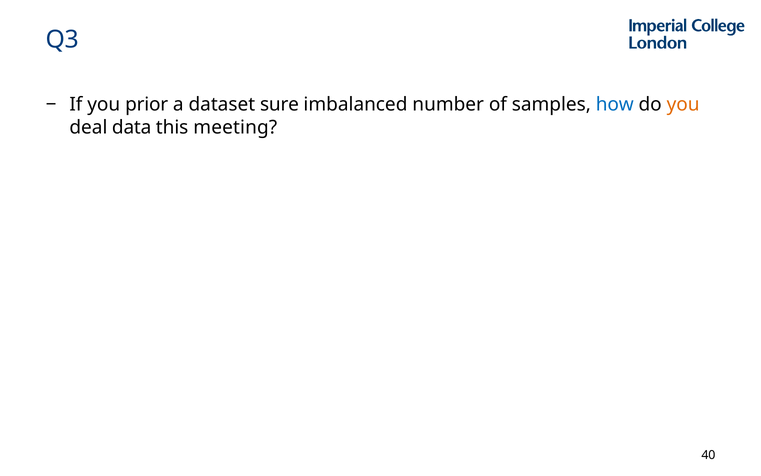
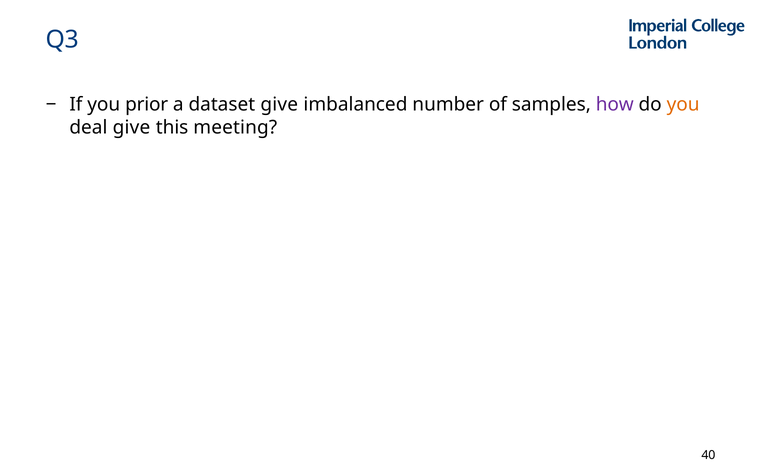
dataset sure: sure -> give
how colour: blue -> purple
deal data: data -> give
